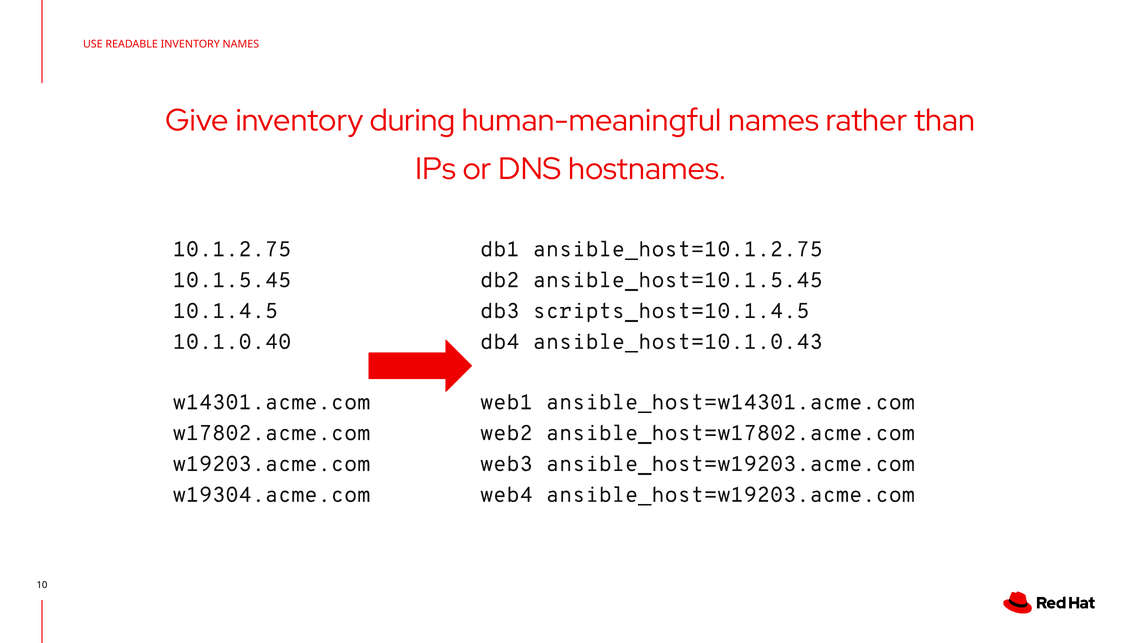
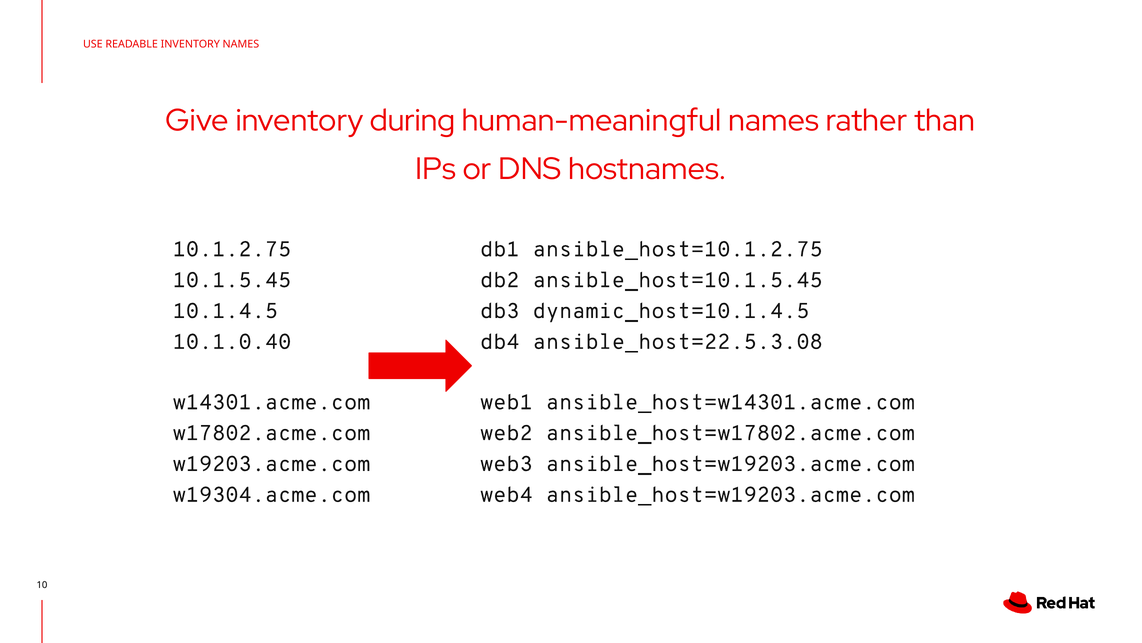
scripts_host=10.1.4.5: scripts_host=10.1.4.5 -> dynamic_host=10.1.4.5
ansible_host=10.1.0.43: ansible_host=10.1.0.43 -> ansible_host=22.5.3.08
